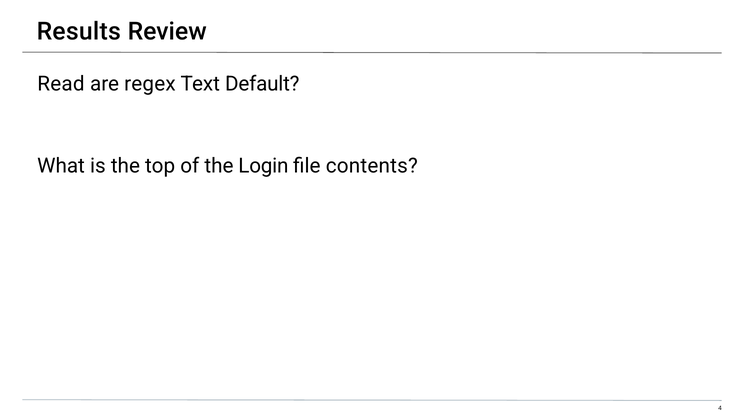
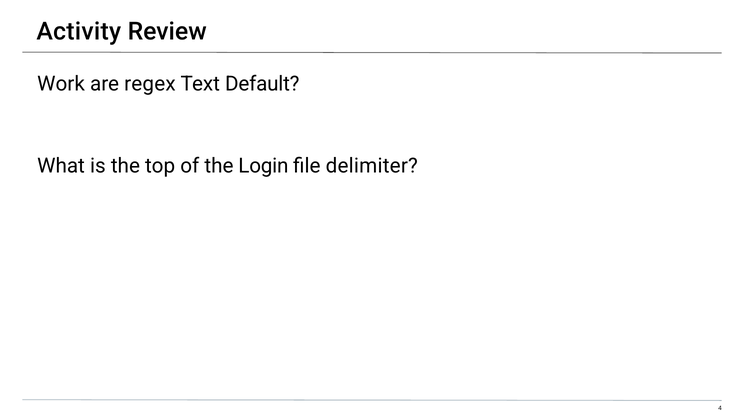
Results: Results -> Activity
Read: Read -> Work
contents: contents -> delimiter
